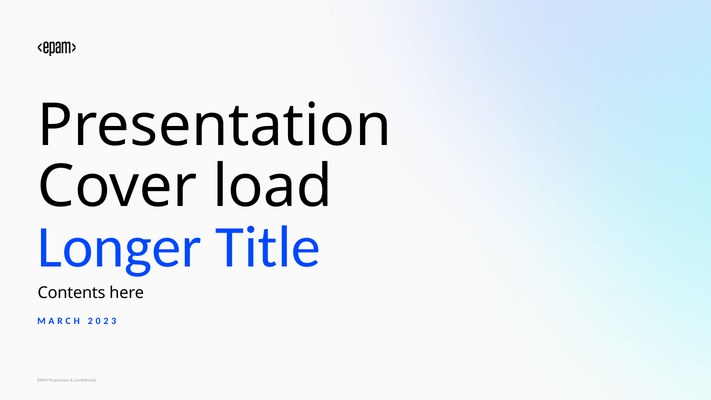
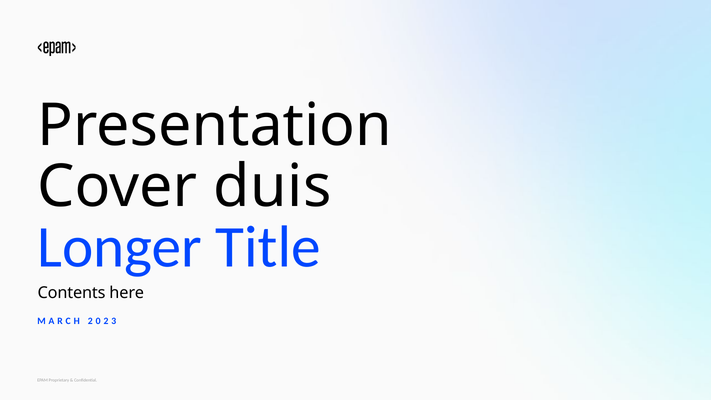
load: load -> duis
